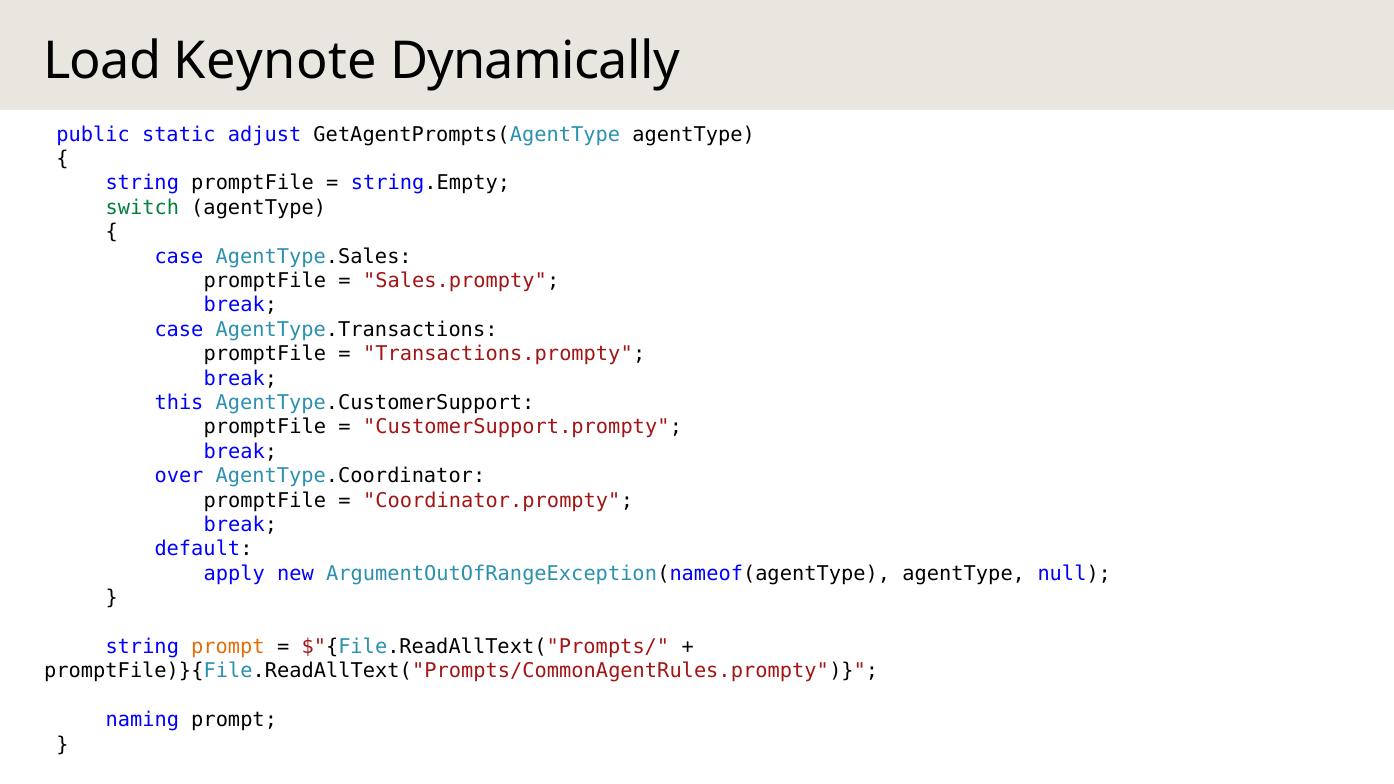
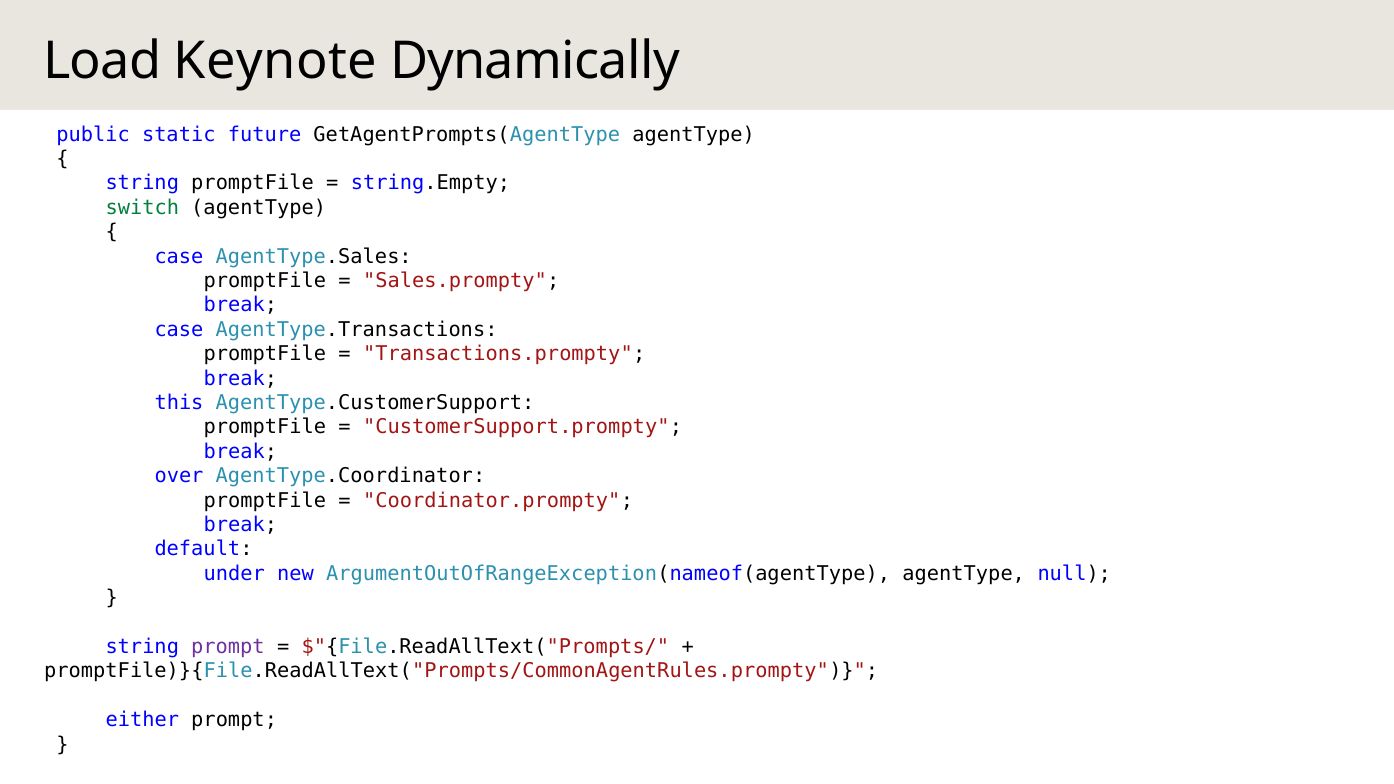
adjust: adjust -> future
apply: apply -> under
prompt at (228, 647) colour: orange -> purple
naming: naming -> either
